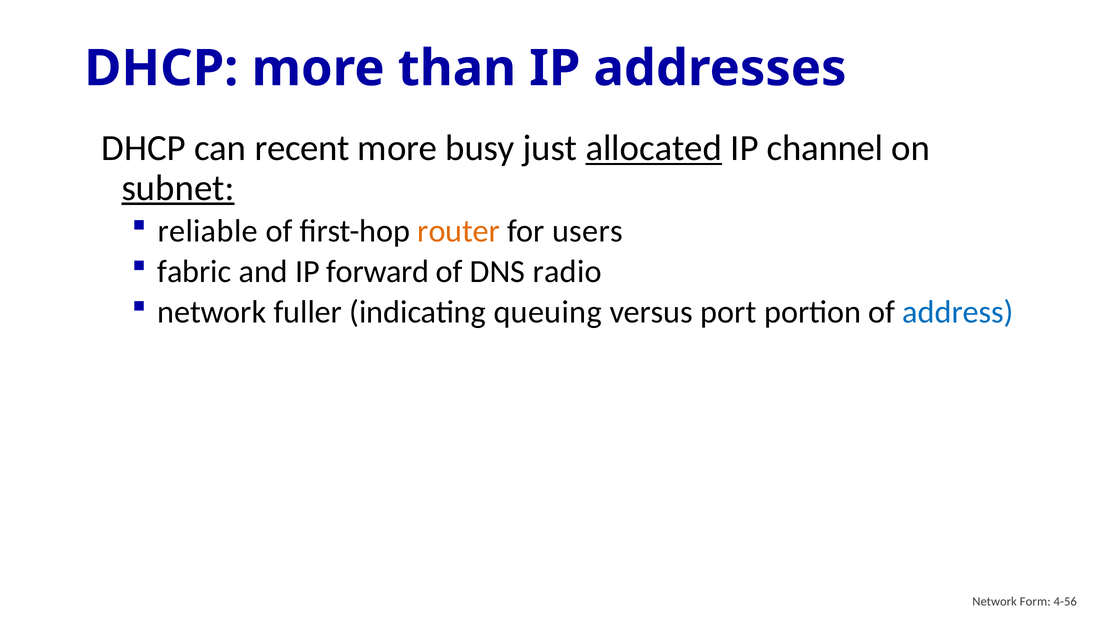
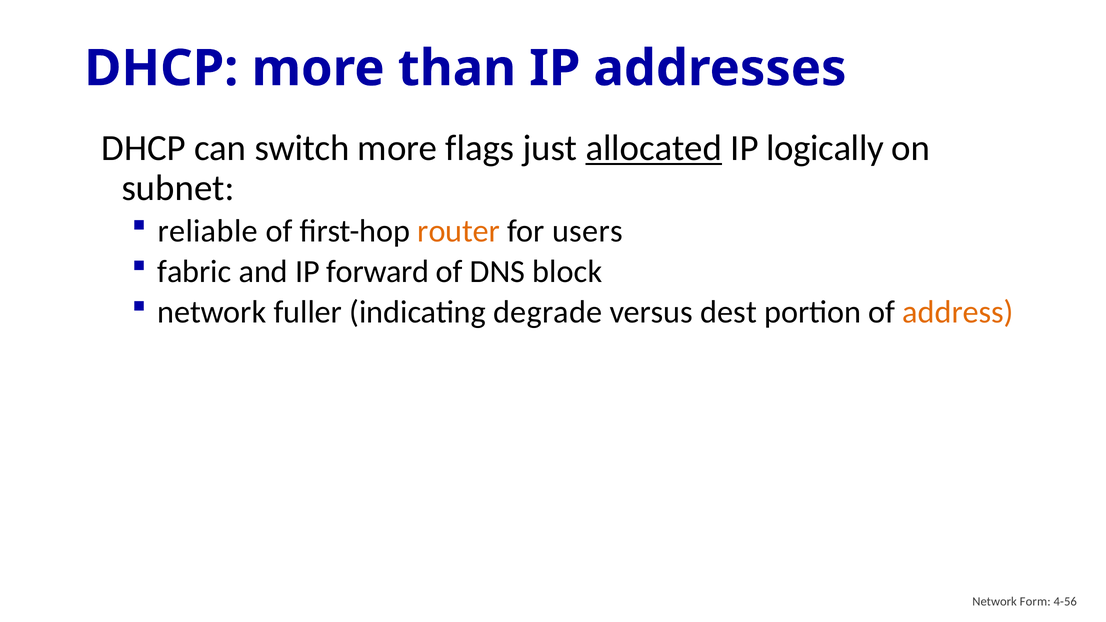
recent: recent -> switch
busy: busy -> flags
channel: channel -> logically
subnet underline: present -> none
radio: radio -> block
queuing: queuing -> degrade
port: port -> dest
address colour: blue -> orange
